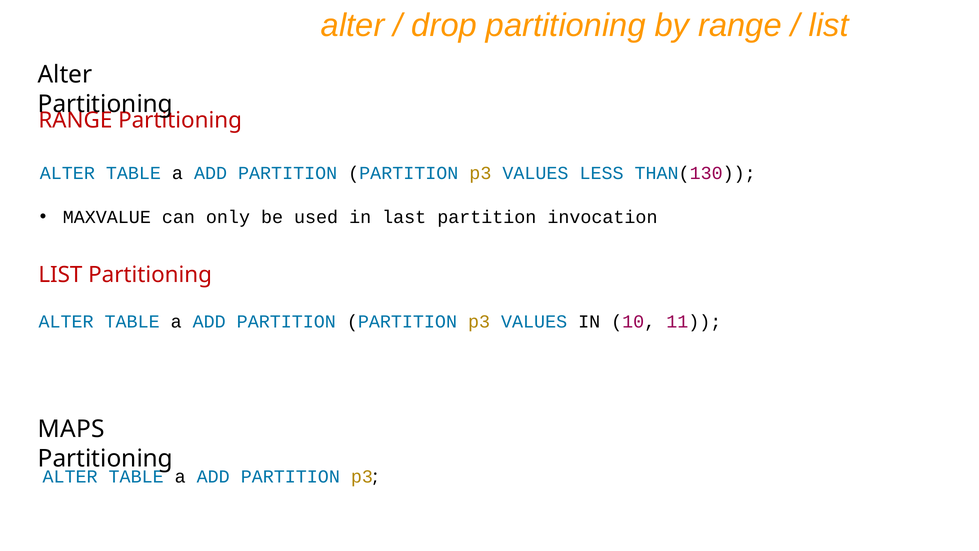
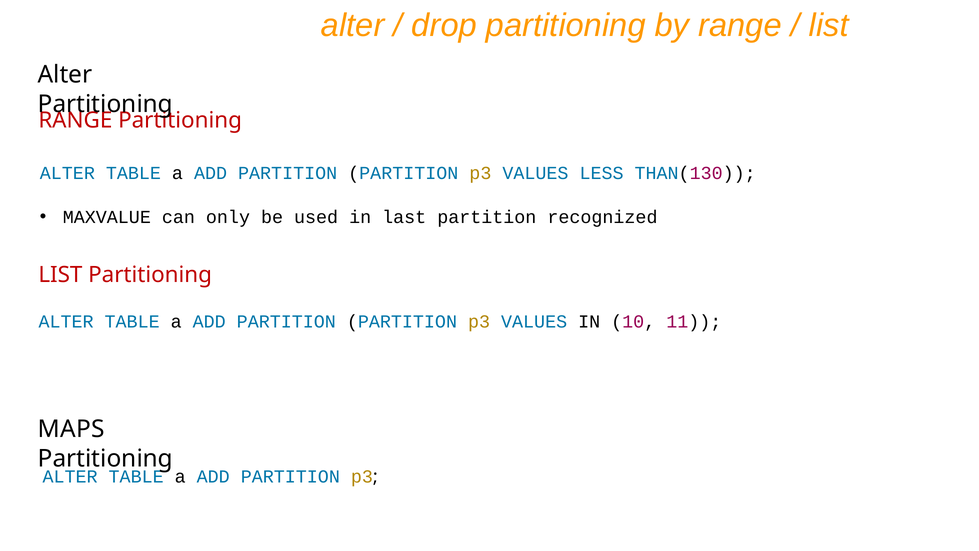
invocation: invocation -> recognized
